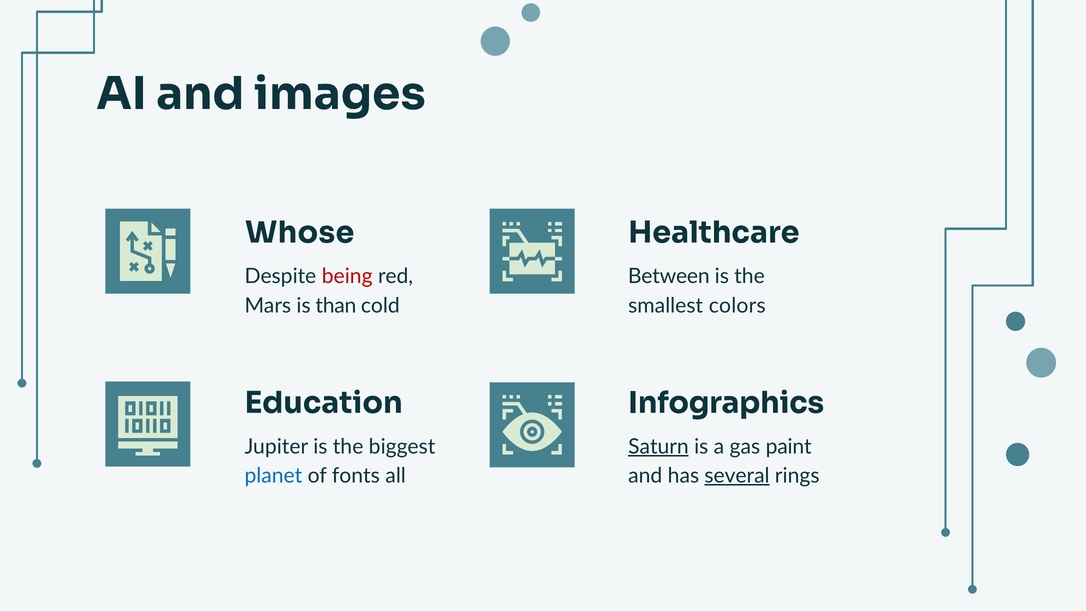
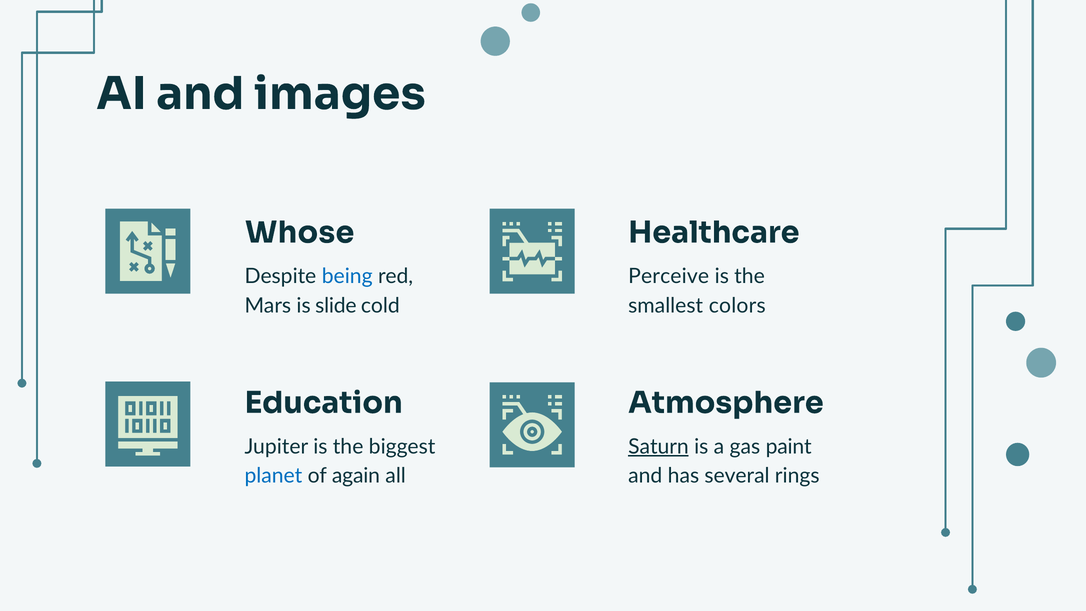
being colour: red -> blue
Between: Between -> Perceive
than: than -> slide
Infographics: Infographics -> Atmosphere
fonts: fonts -> again
several underline: present -> none
